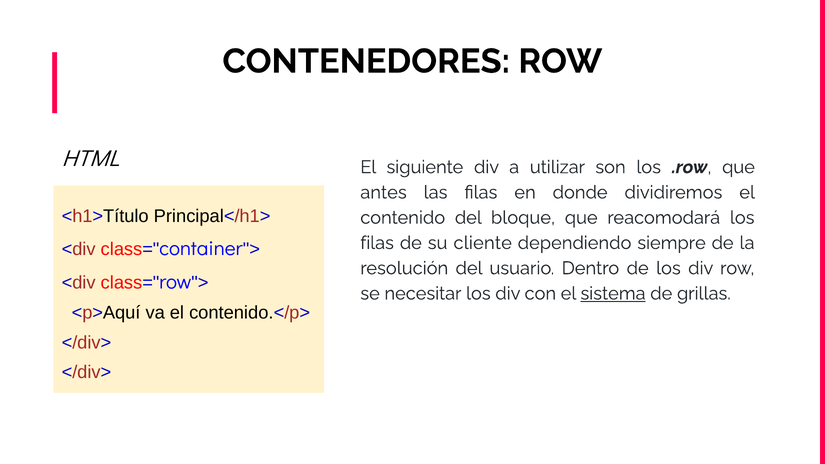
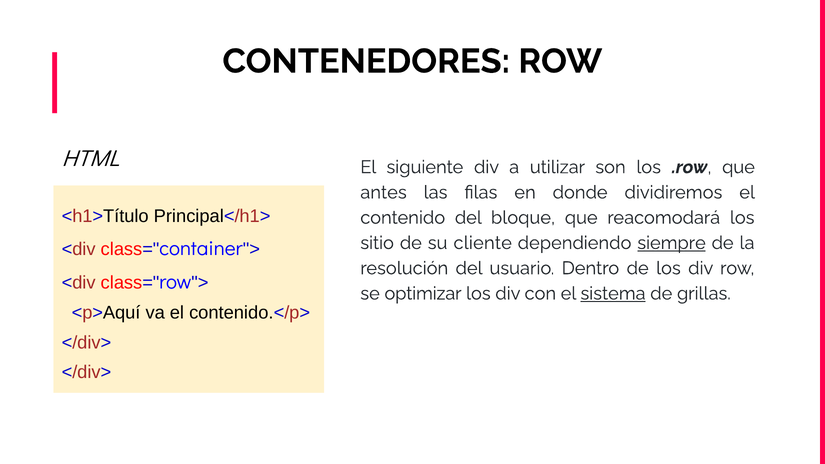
filas at (377, 243): filas -> sitio
siempre underline: none -> present
necesitar: necesitar -> optimizar
